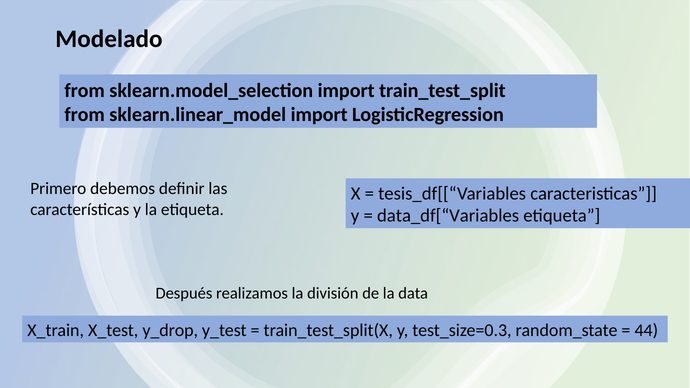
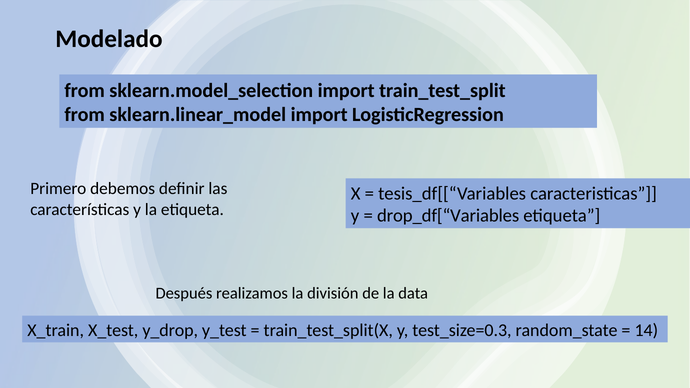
data_df[“Variables: data_df[“Variables -> drop_df[“Variables
44: 44 -> 14
